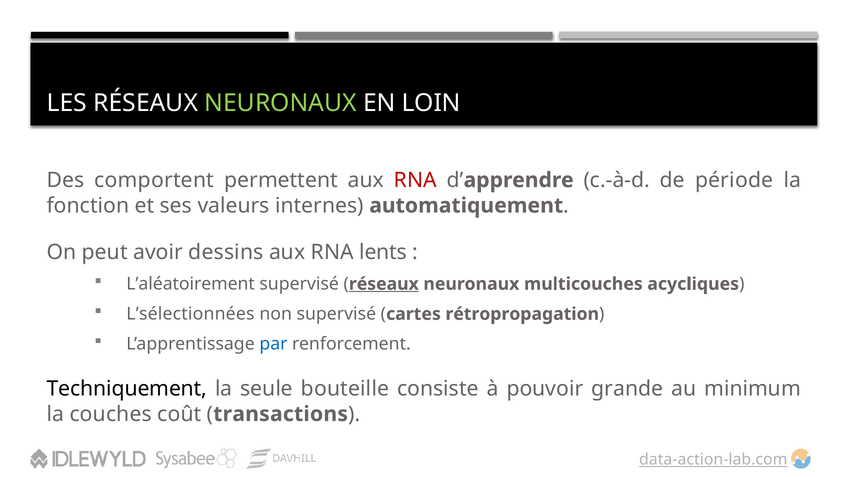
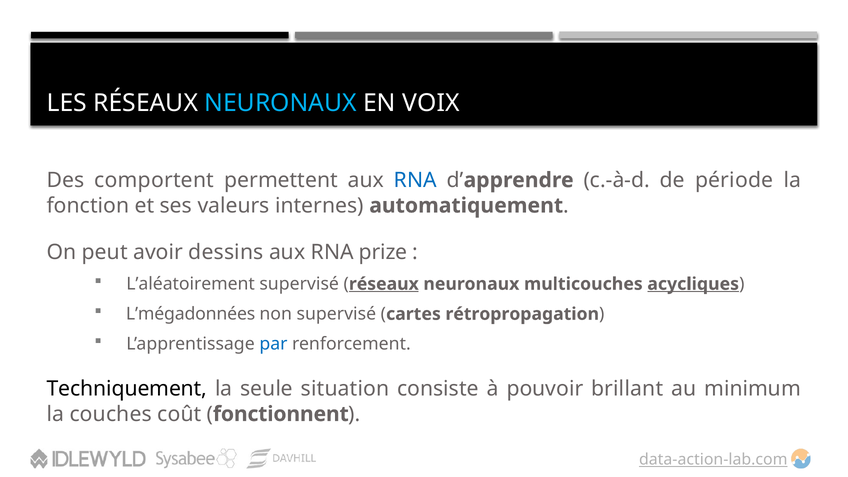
NEURONAUX at (281, 103) colour: light green -> light blue
LOIN: LOIN -> VOIX
RNA at (415, 180) colour: red -> blue
lents: lents -> prize
acycliques underline: none -> present
L’sélectionnées: L’sélectionnées -> L’mégadonnées
bouteille: bouteille -> situation
grande: grande -> brillant
transactions: transactions -> fonctionnent
